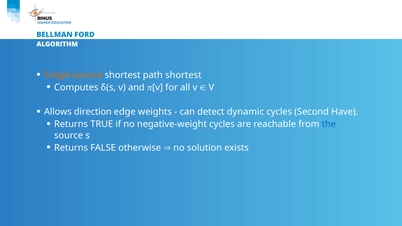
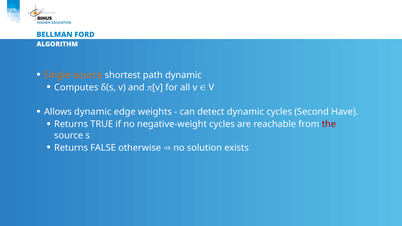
path shortest: shortest -> dynamic
Allows direction: direction -> dynamic
the colour: blue -> red
